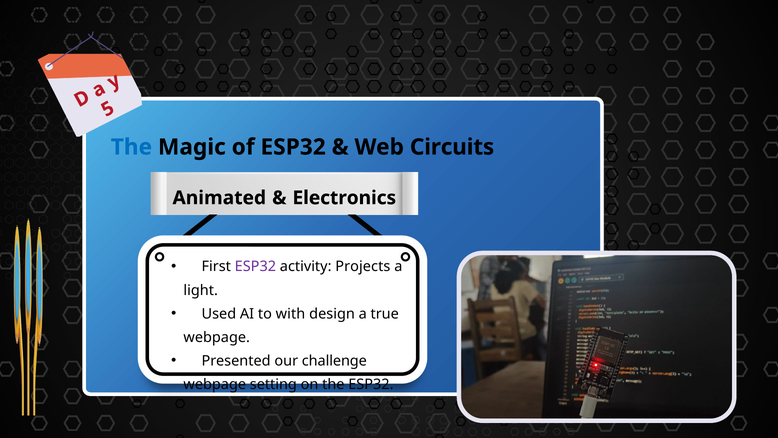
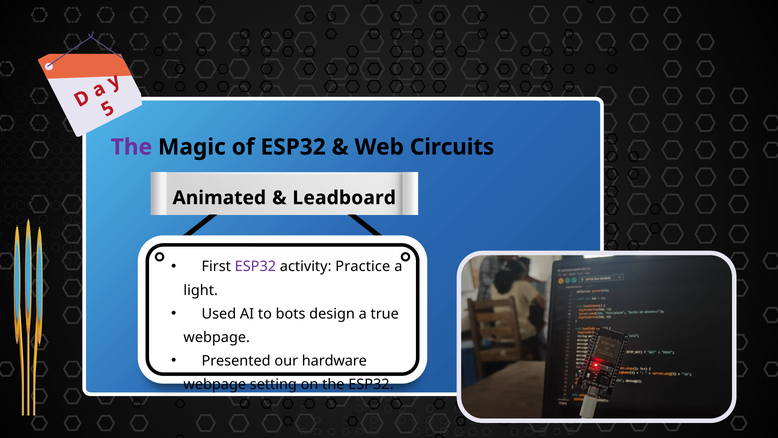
The at (131, 147) colour: blue -> purple
Electronics: Electronics -> Leadboard
Projects: Projects -> Practice
with: with -> bots
challenge: challenge -> hardware
